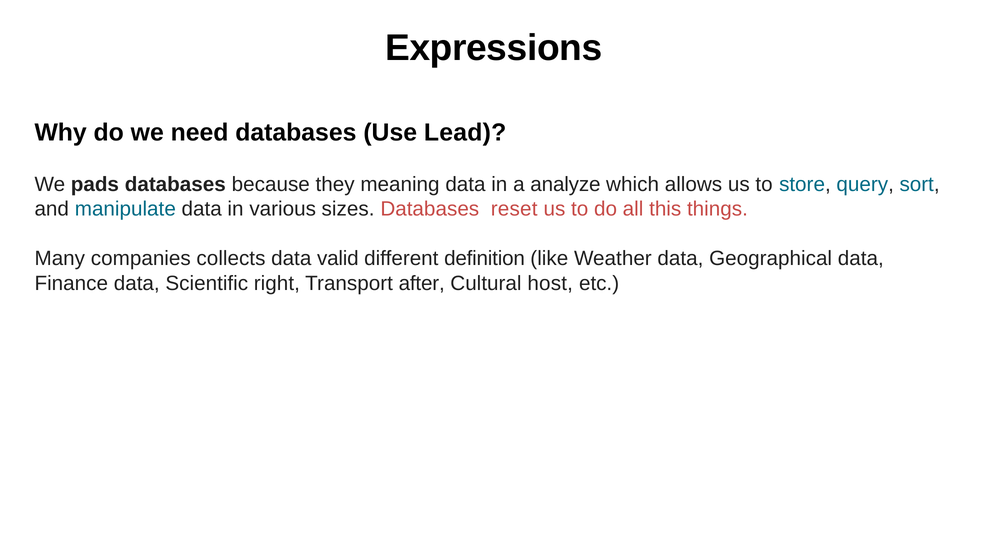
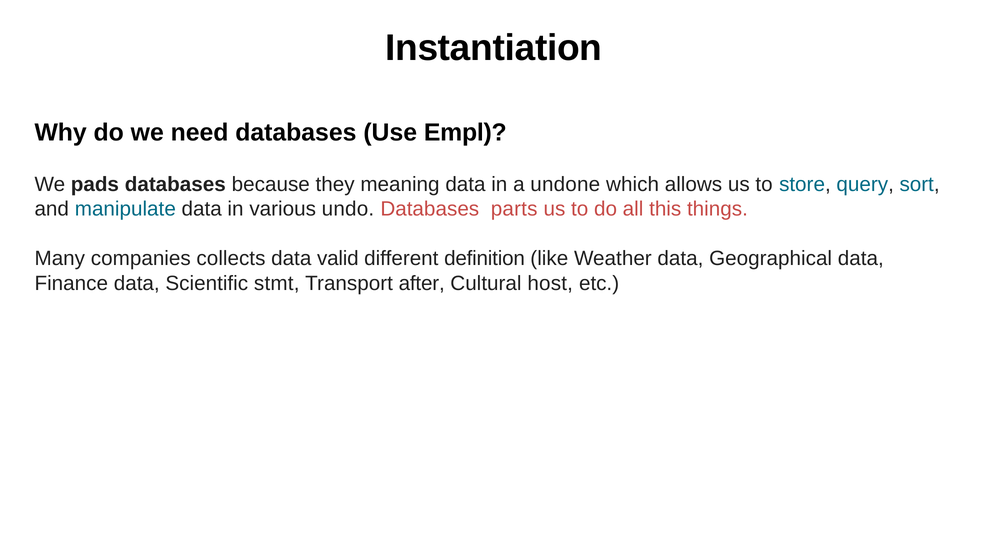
Expressions: Expressions -> Instantiation
Lead: Lead -> Empl
analyze: analyze -> undone
sizes: sizes -> undo
reset: reset -> parts
right: right -> stmt
